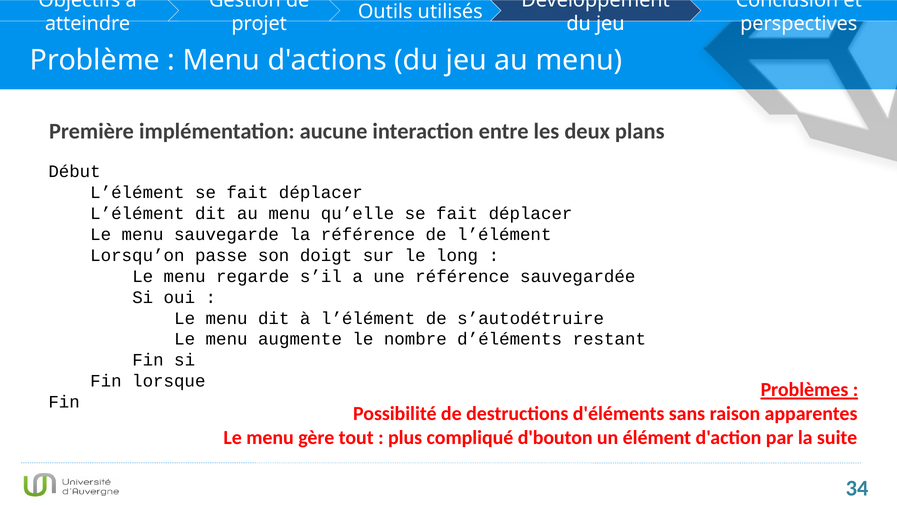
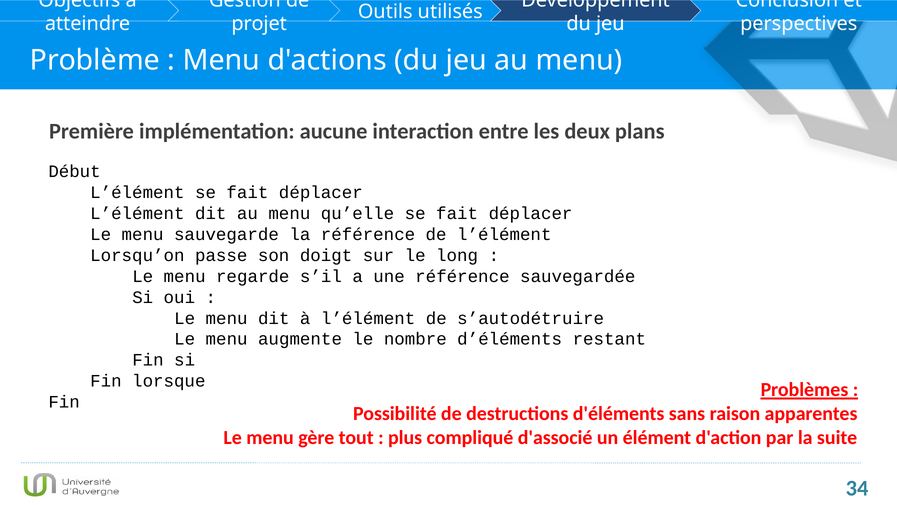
d'bouton: d'bouton -> d'associé
